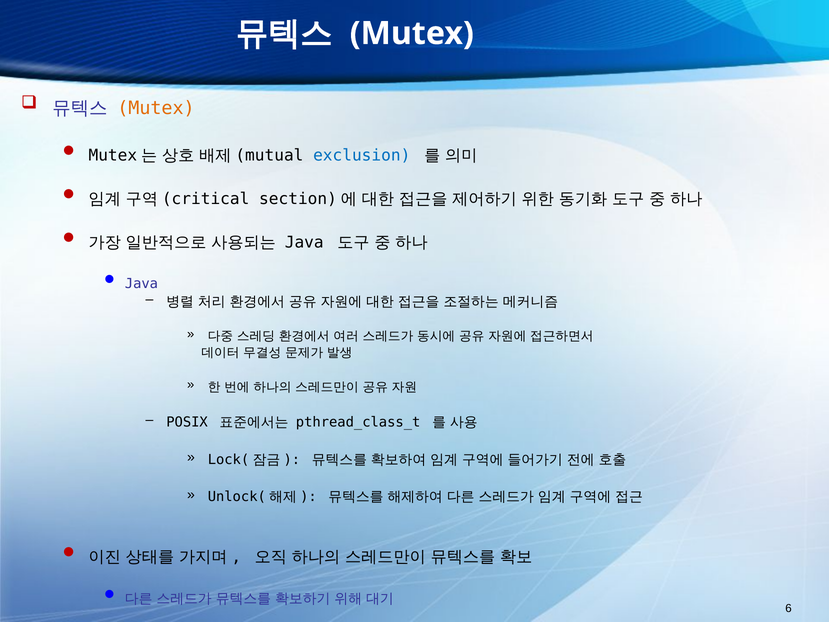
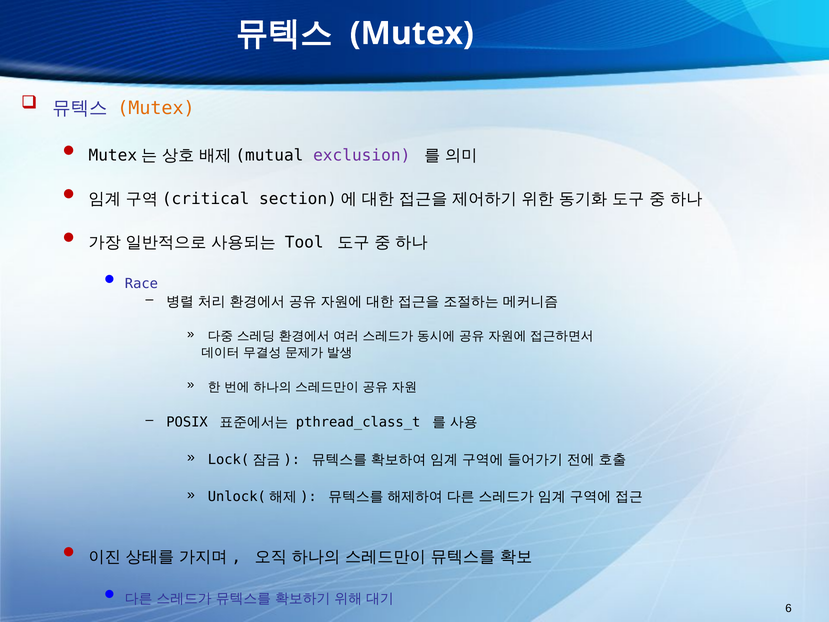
exclusion colour: blue -> purple
Java at (304, 242): Java -> Tool
Java at (141, 284): Java -> Race
